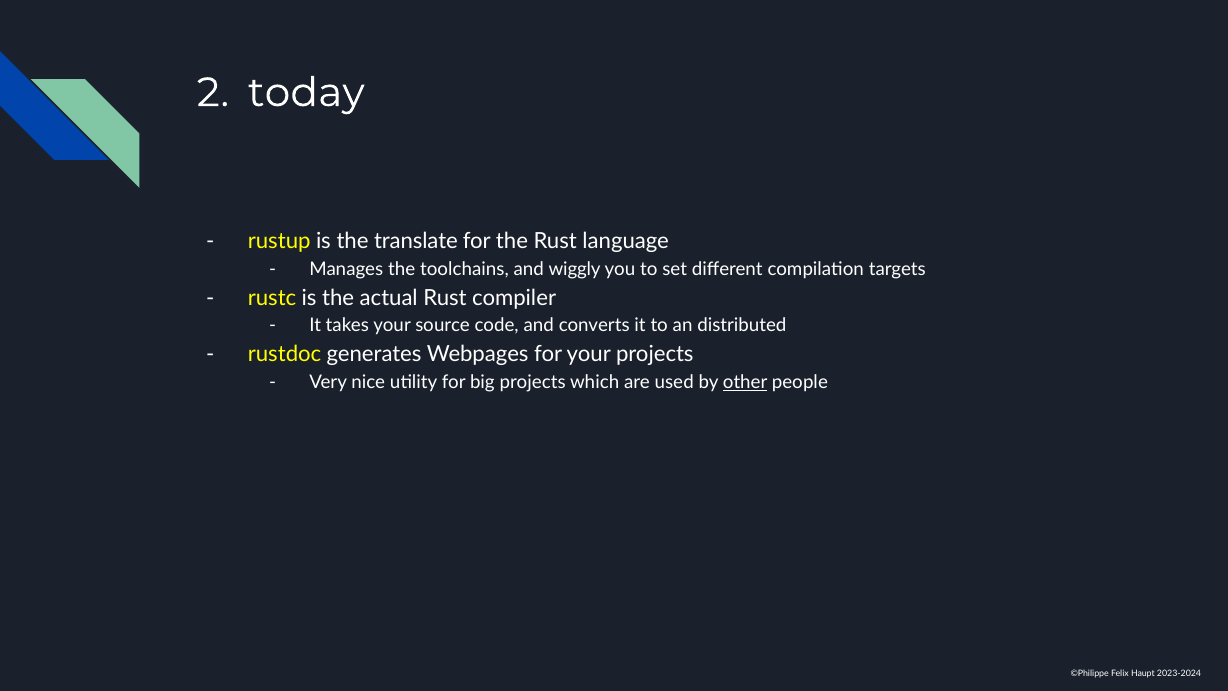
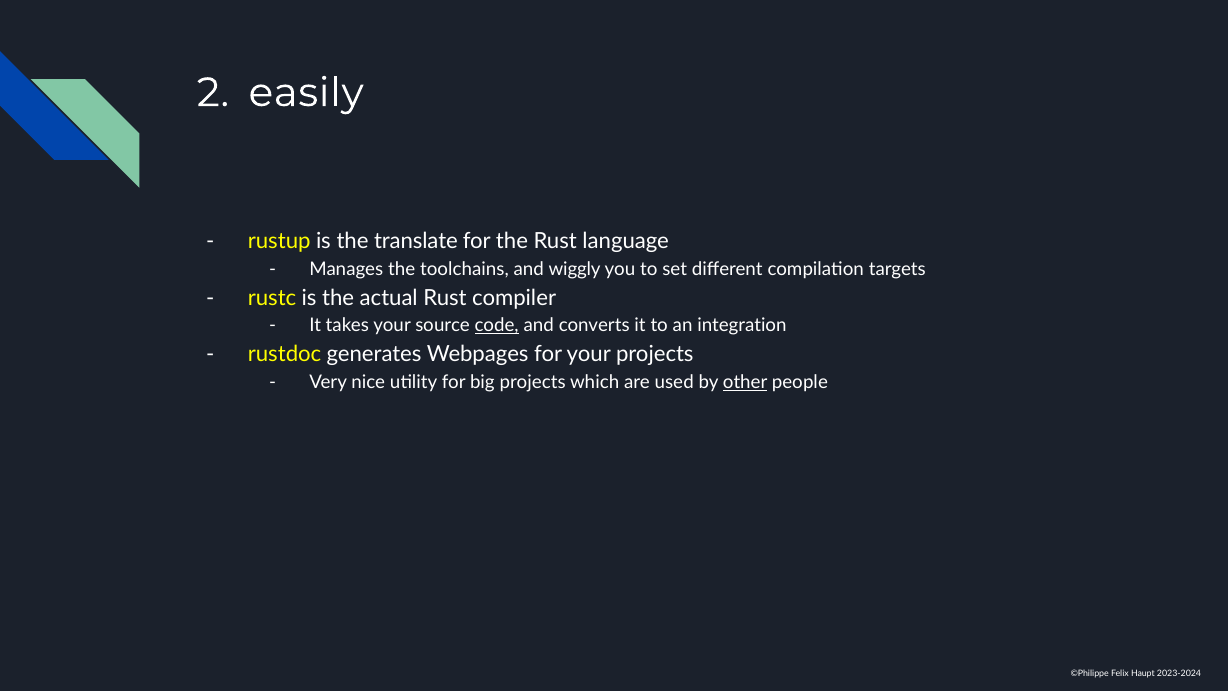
today: today -> easily
code underline: none -> present
distributed: distributed -> integration
